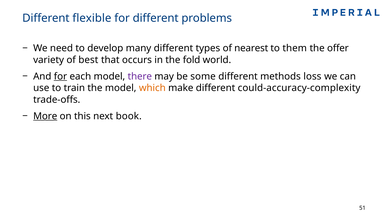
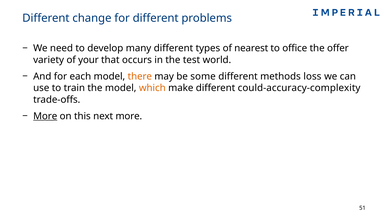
flexible: flexible -> change
them: them -> office
best: best -> your
fold: fold -> test
for at (60, 76) underline: present -> none
there colour: purple -> orange
next book: book -> more
